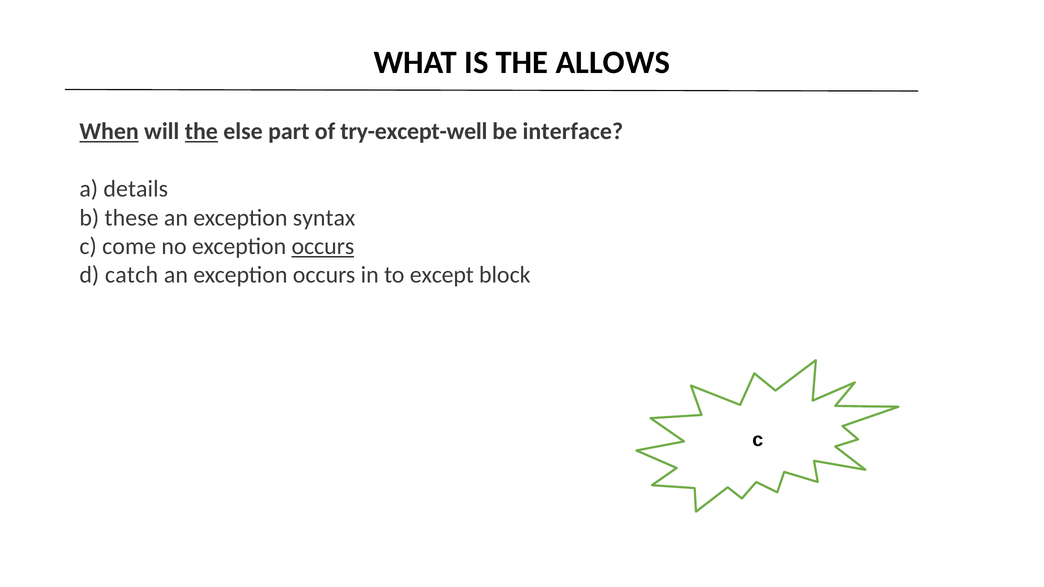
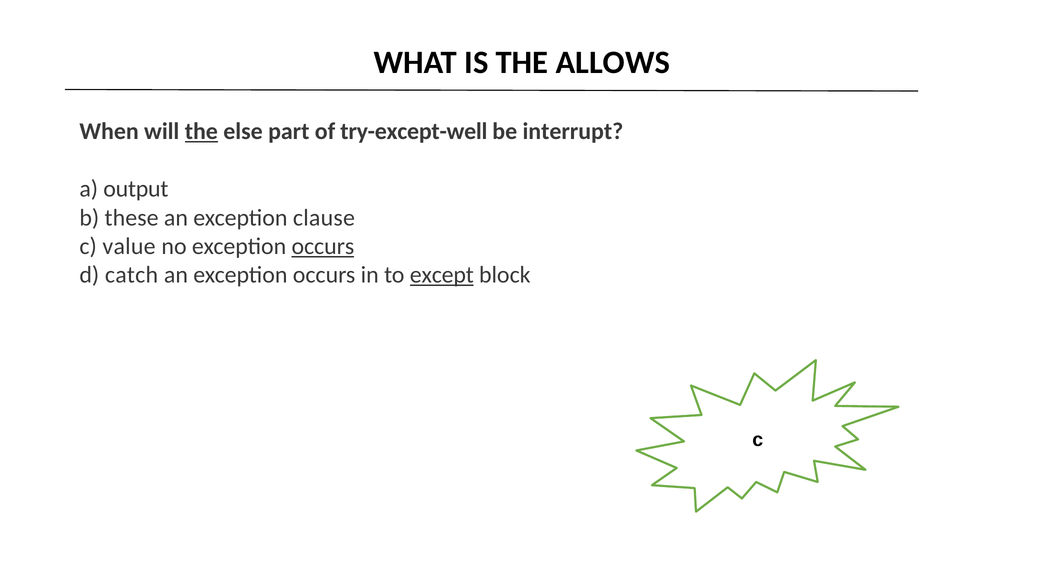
When underline: present -> none
interface: interface -> interrupt
details: details -> output
syntax: syntax -> clause
come: come -> value
except underline: none -> present
